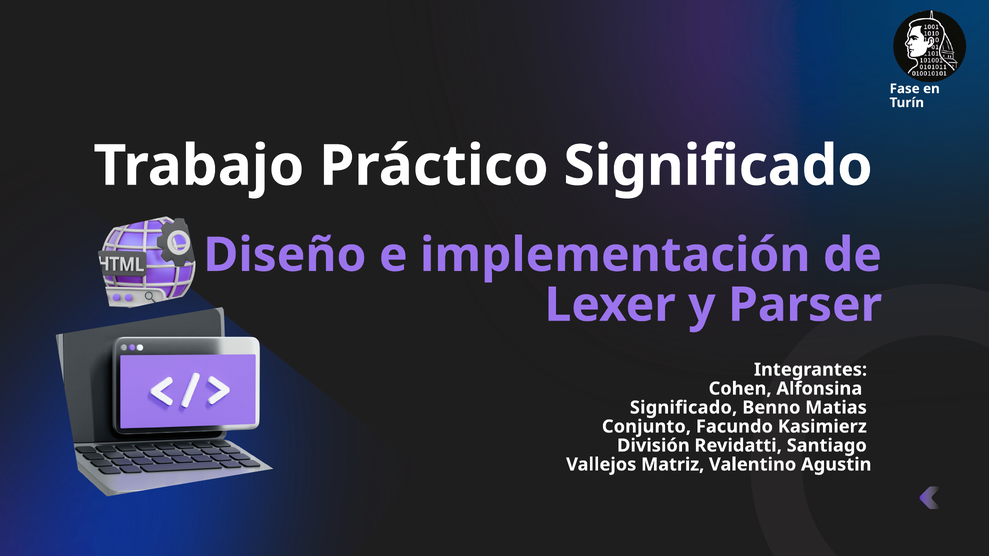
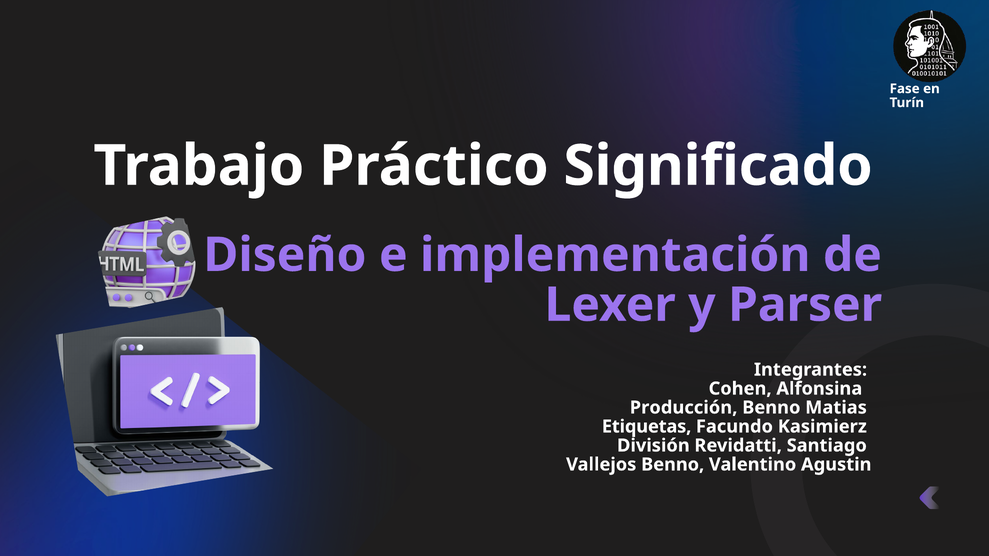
Significado at (684, 408): Significado -> Producción
Conjunto: Conjunto -> Etiquetas
Vallejos Matriz: Matriz -> Benno
